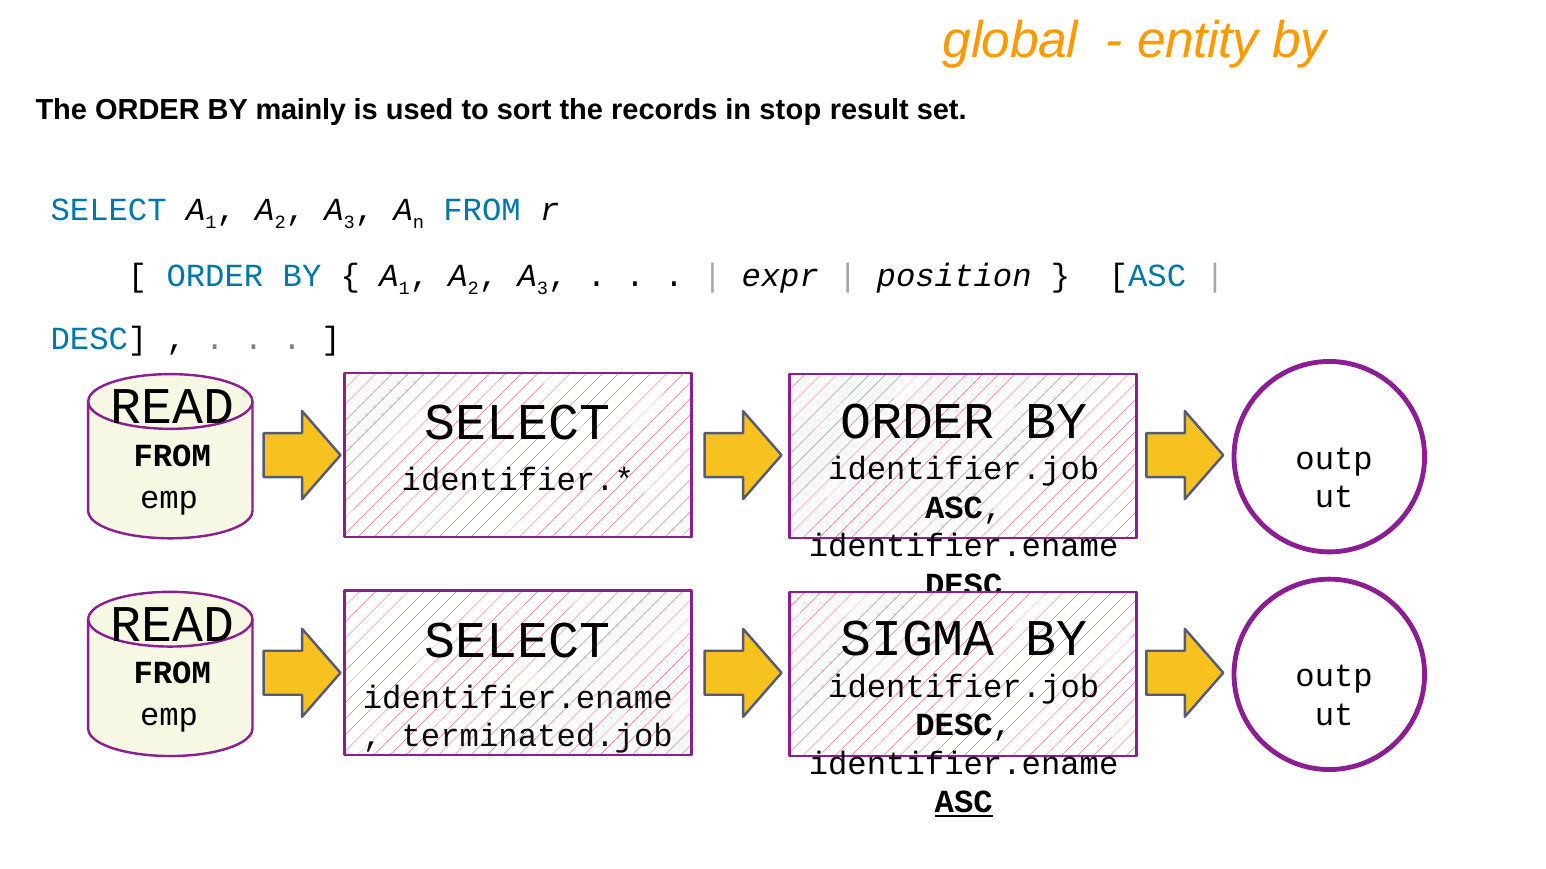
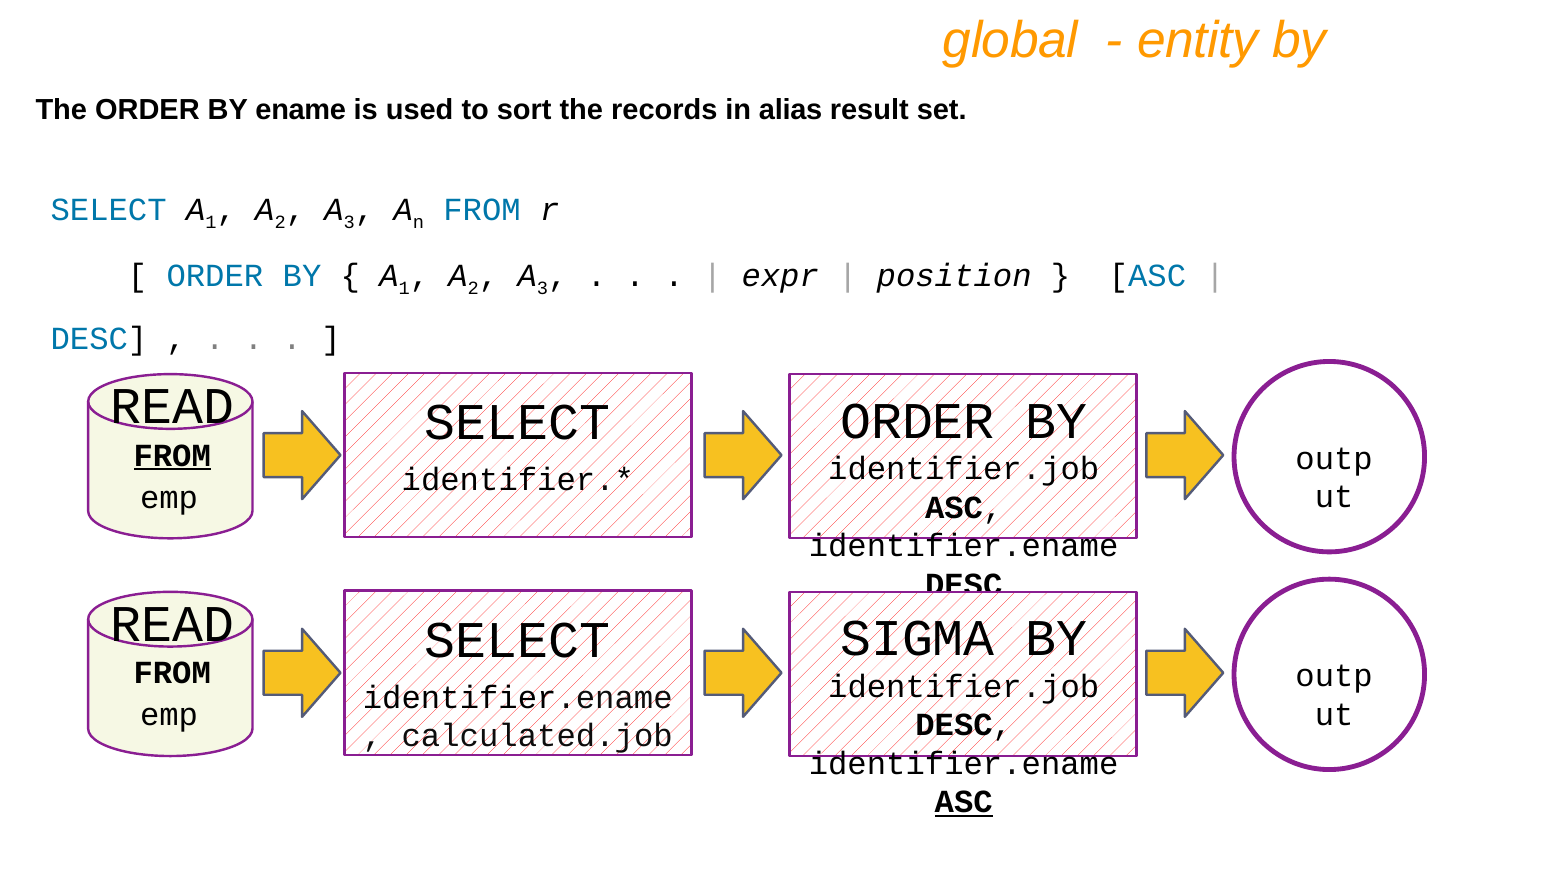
mainly: mainly -> ename
stop: stop -> alias
FROM at (172, 456) underline: none -> present
terminated.job: terminated.job -> calculated.job
